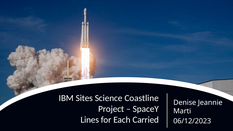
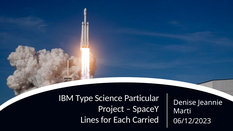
Sites: Sites -> Type
Coastline: Coastline -> Particular
